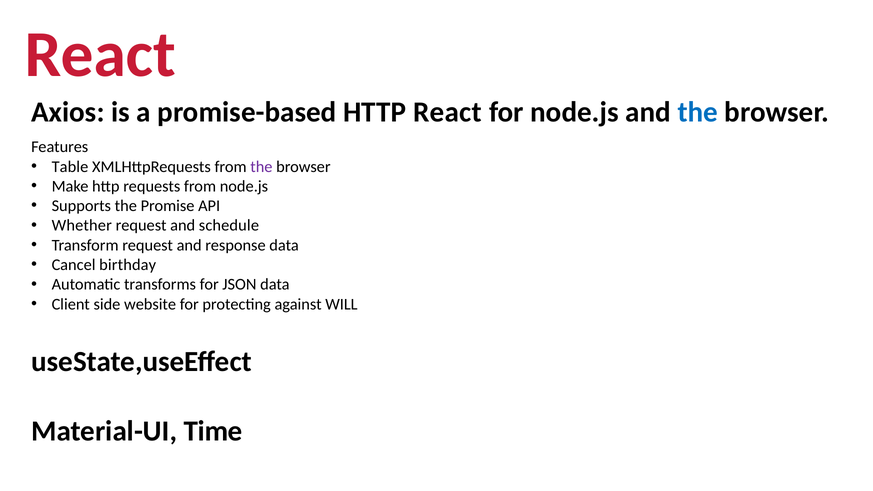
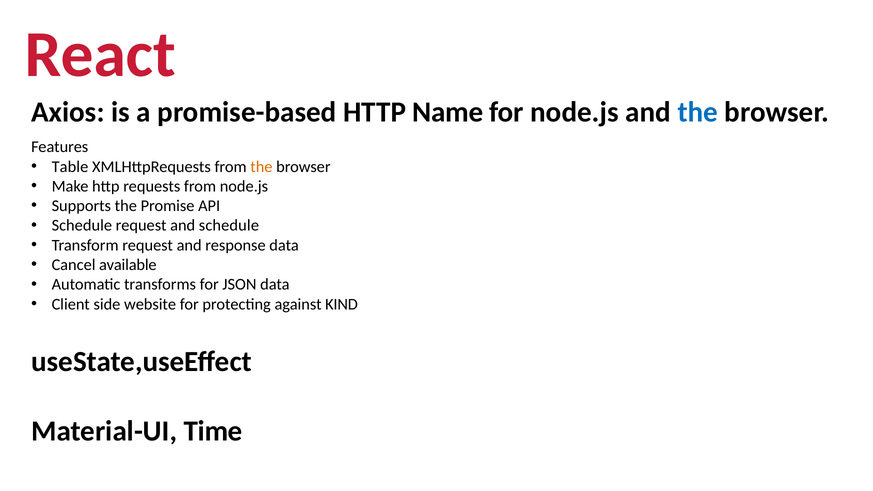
HTTP React: React -> Name
the at (261, 167) colour: purple -> orange
Whether at (82, 226): Whether -> Schedule
birthday: birthday -> available
WILL: WILL -> KIND
